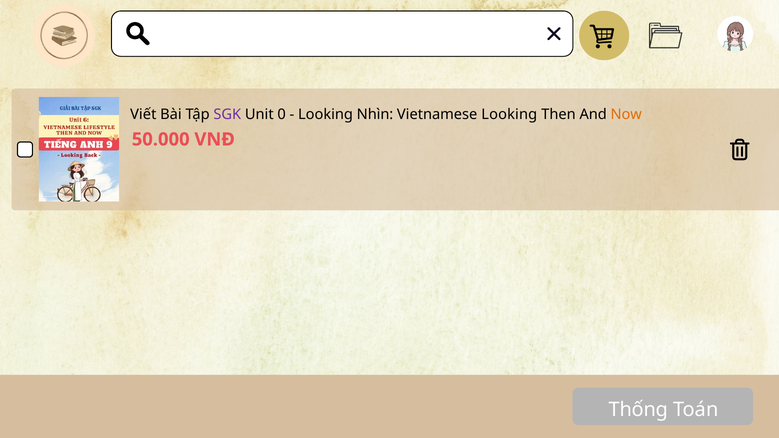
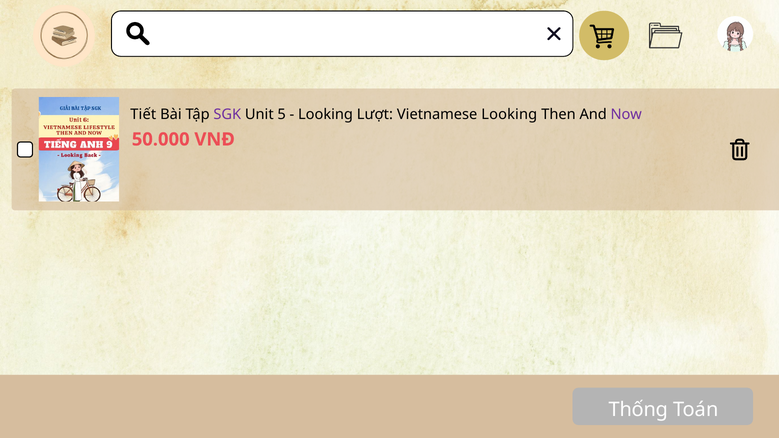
Viết: Viết -> Tiết
0: 0 -> 5
Nhìn: Nhìn -> Lượt
Now colour: orange -> purple
